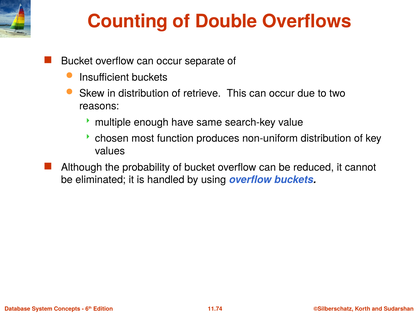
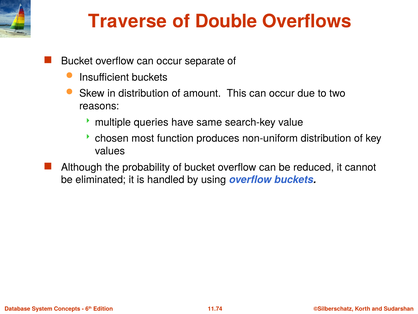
Counting: Counting -> Traverse
retrieve: retrieve -> amount
enough: enough -> queries
